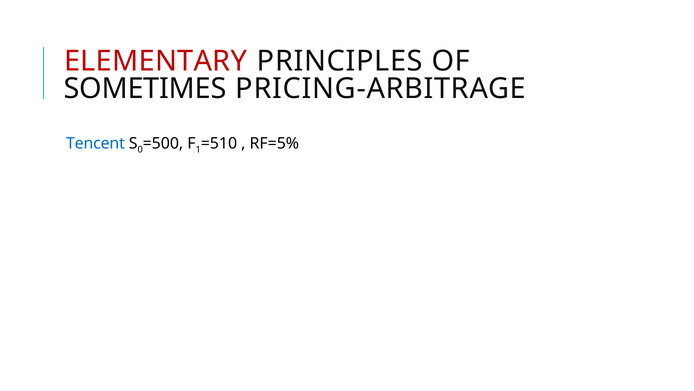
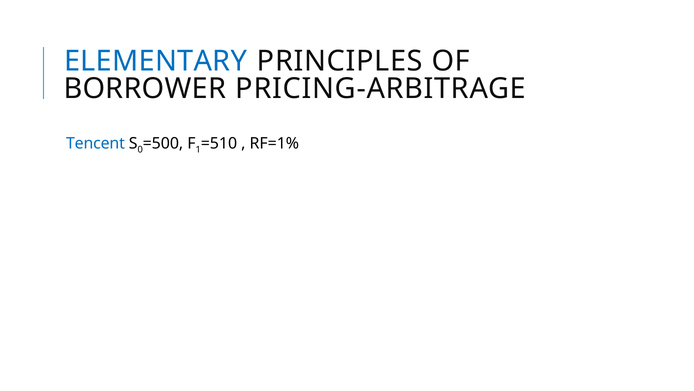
ELEMENTARY colour: red -> blue
SOMETIMES: SOMETIMES -> BORROWER
RF=5%: RF=5% -> RF=1%
